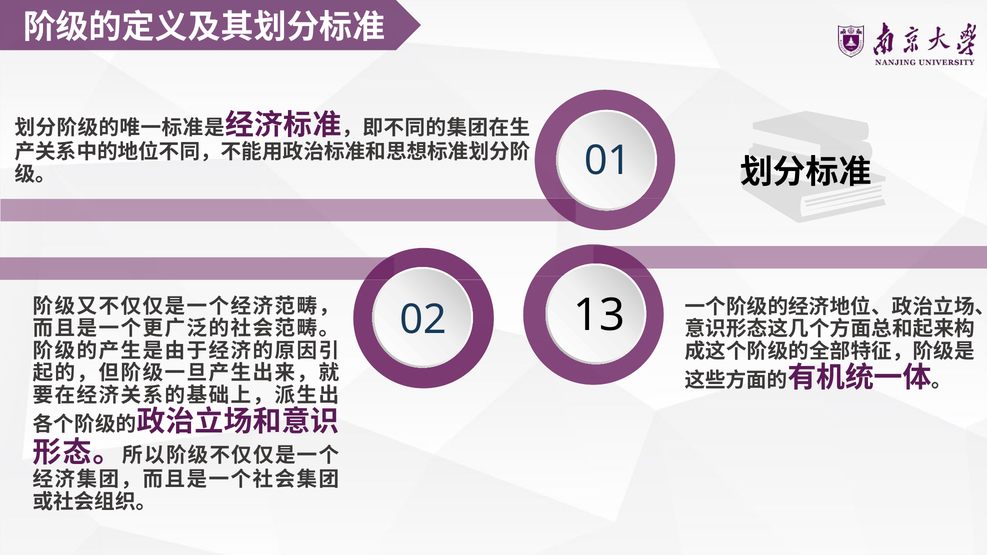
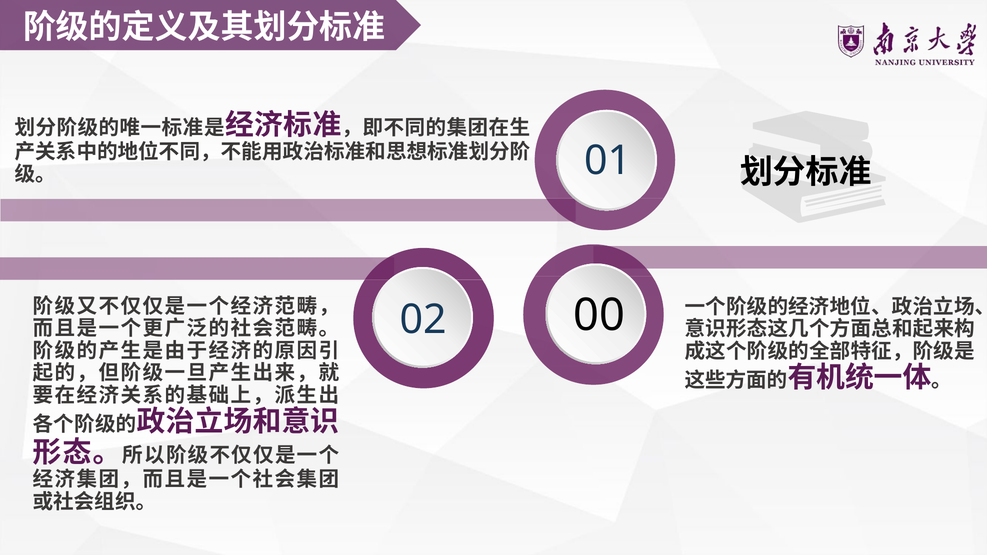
13: 13 -> 00
